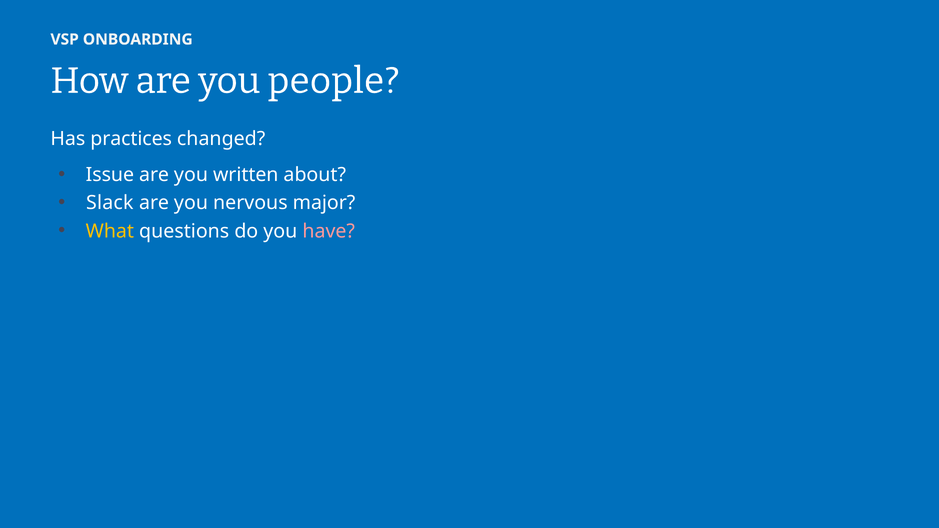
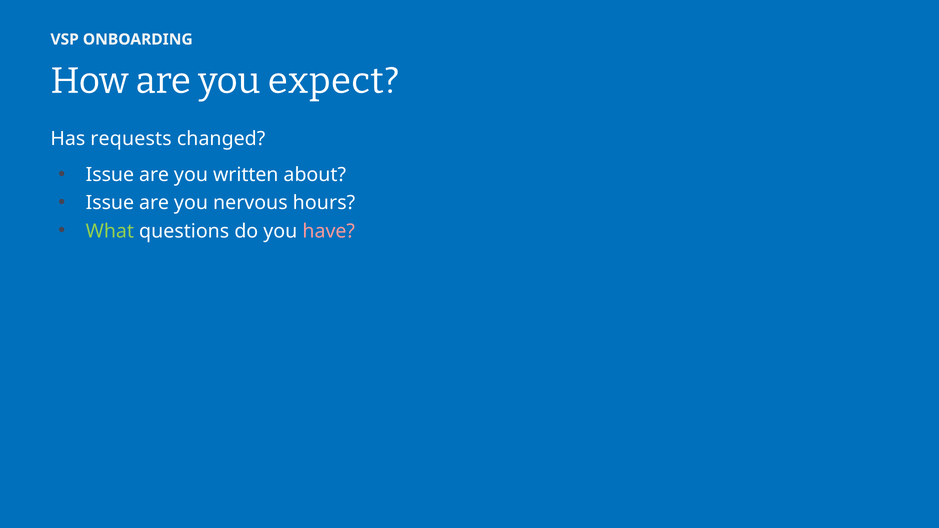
people: people -> expect
practices: practices -> requests
Slack at (110, 203): Slack -> Issue
major: major -> hours
What colour: yellow -> light green
